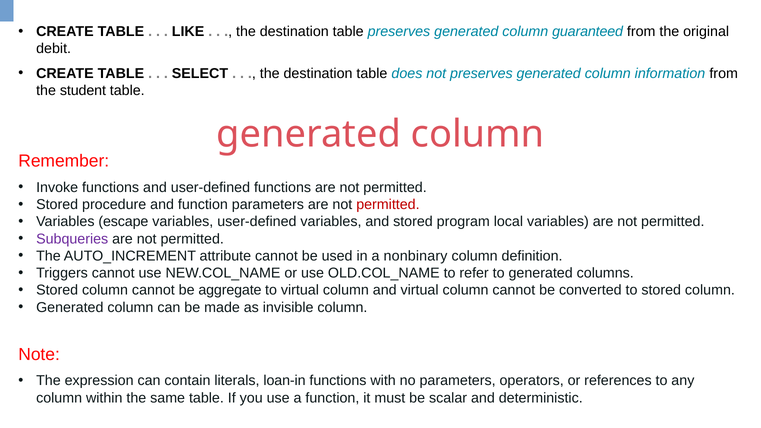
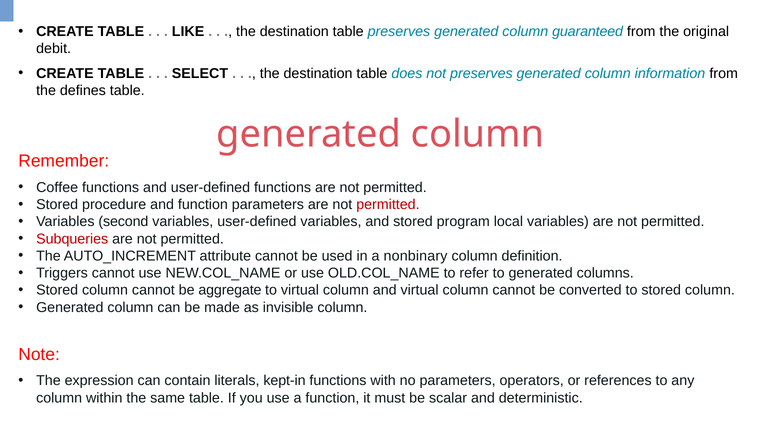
student: student -> defines
Invoke: Invoke -> Coffee
escape: escape -> second
Subqueries colour: purple -> red
loan-in: loan-in -> kept-in
